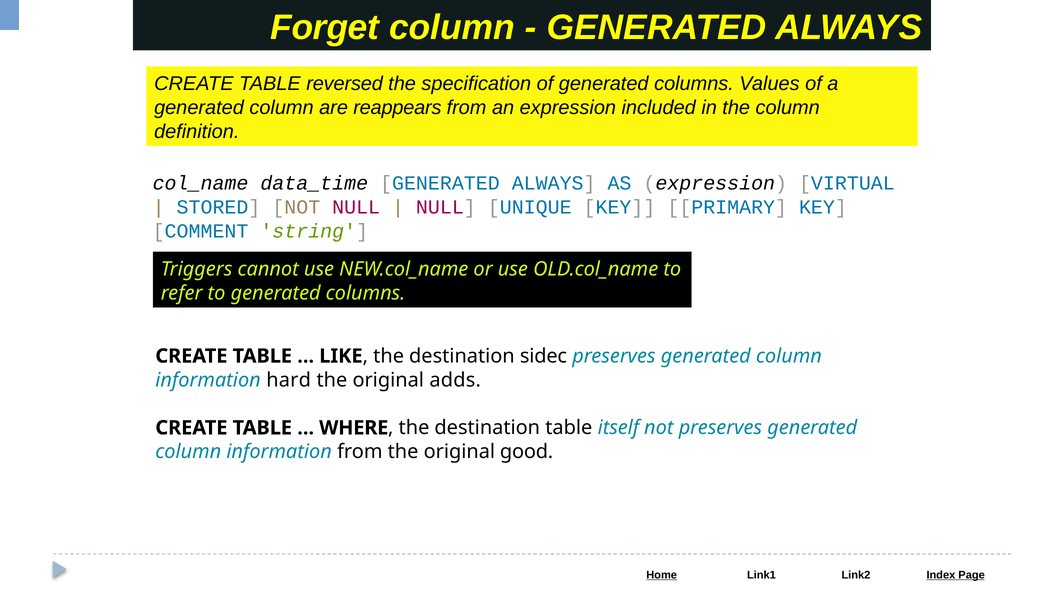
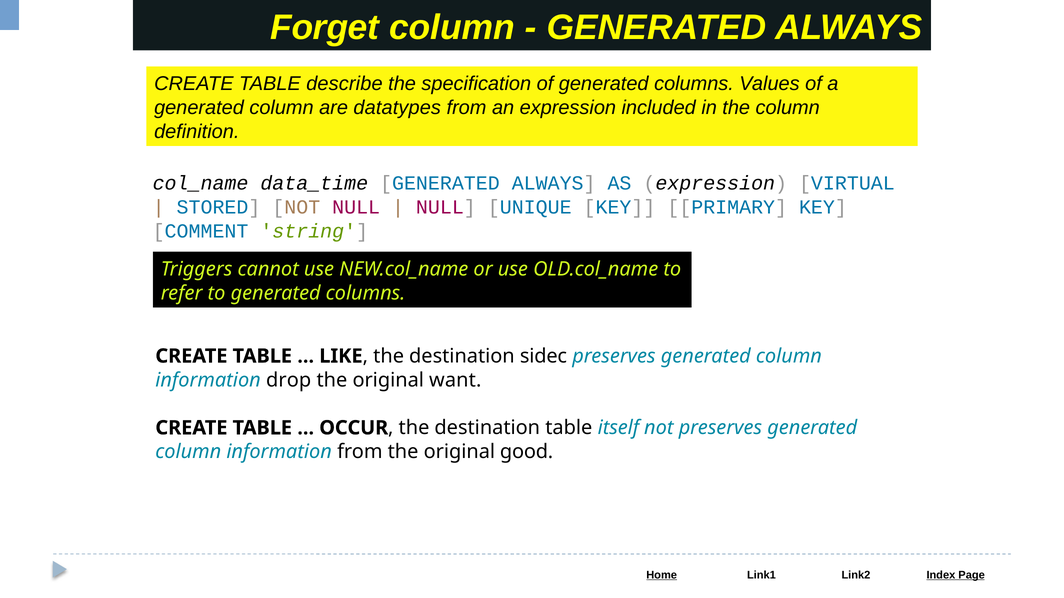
reversed: reversed -> describe
reappears: reappears -> datatypes
hard: hard -> drop
adds: adds -> want
WHERE: WHERE -> OCCUR
